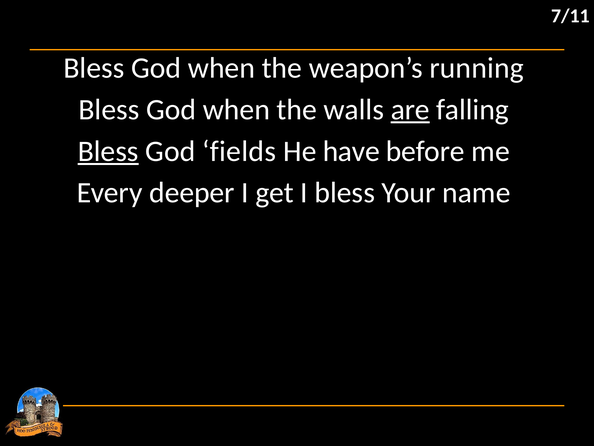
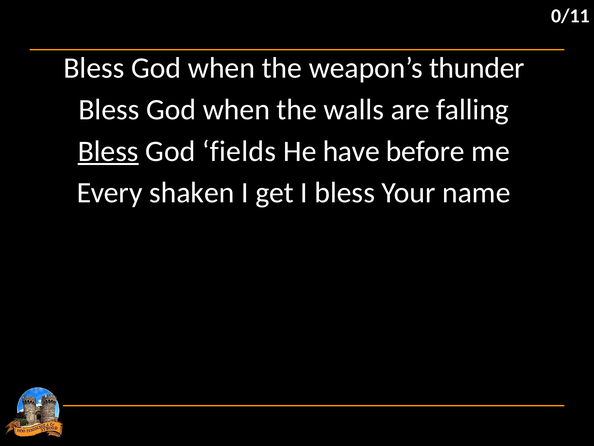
7/11: 7/11 -> 0/11
running: running -> thunder
are underline: present -> none
deeper: deeper -> shaken
